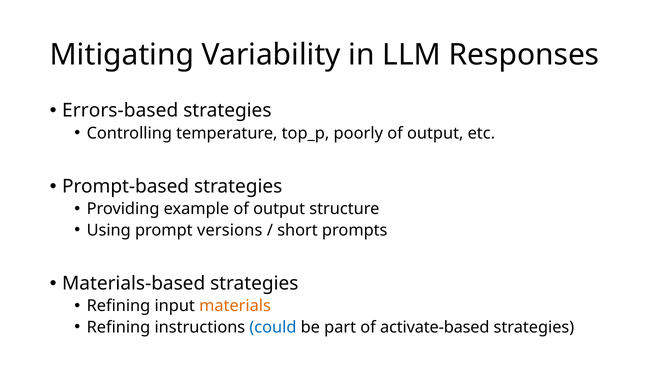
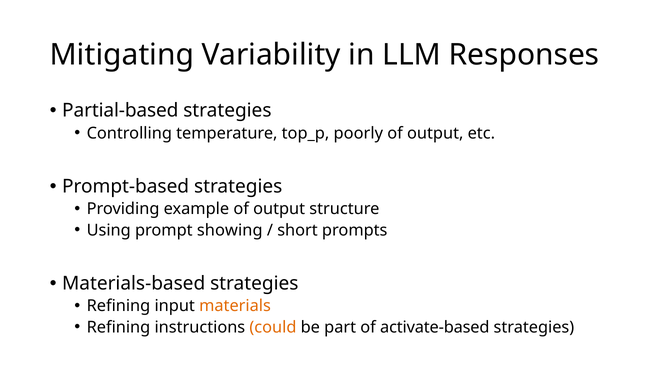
Errors-based: Errors-based -> Partial-based
versions: versions -> showing
could colour: blue -> orange
